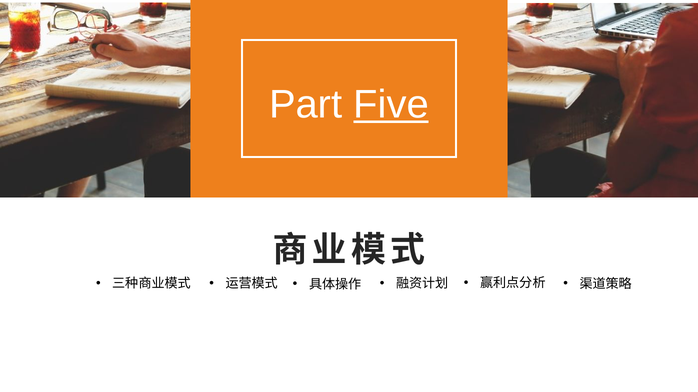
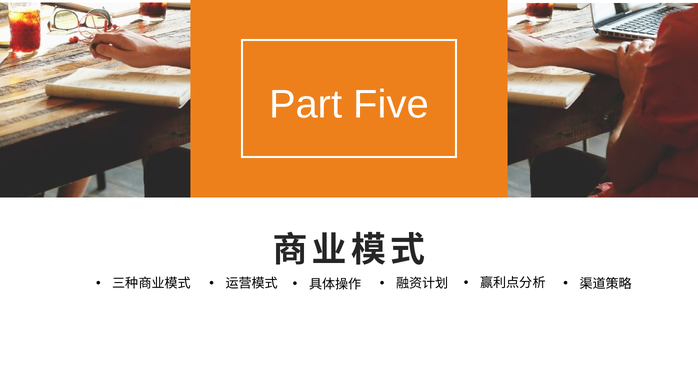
Five underline: present -> none
